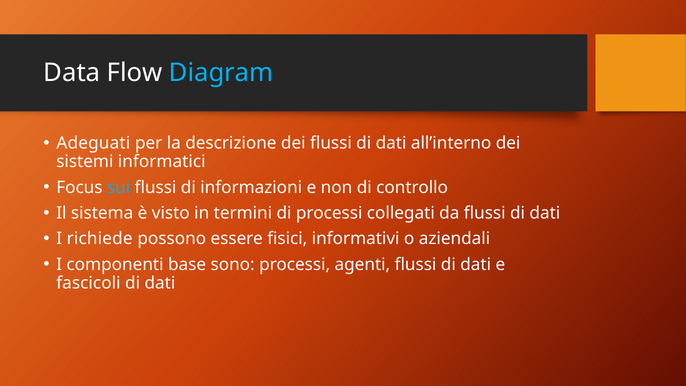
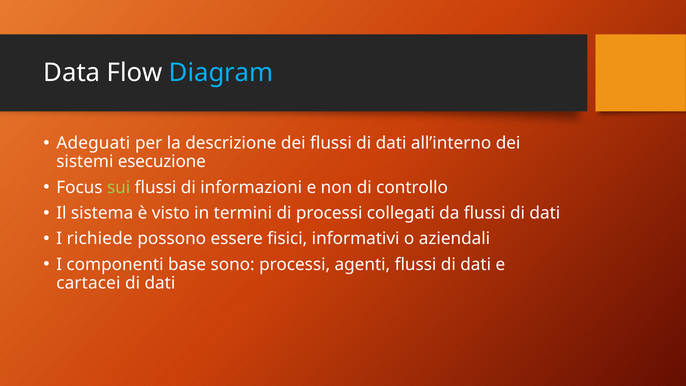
informatici: informatici -> esecuzione
sui colour: light blue -> light green
fascicoli: fascicoli -> cartacei
